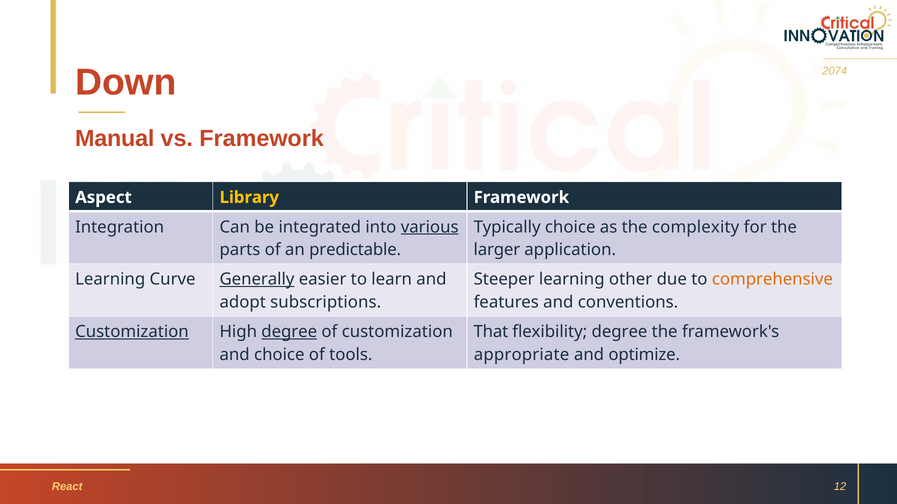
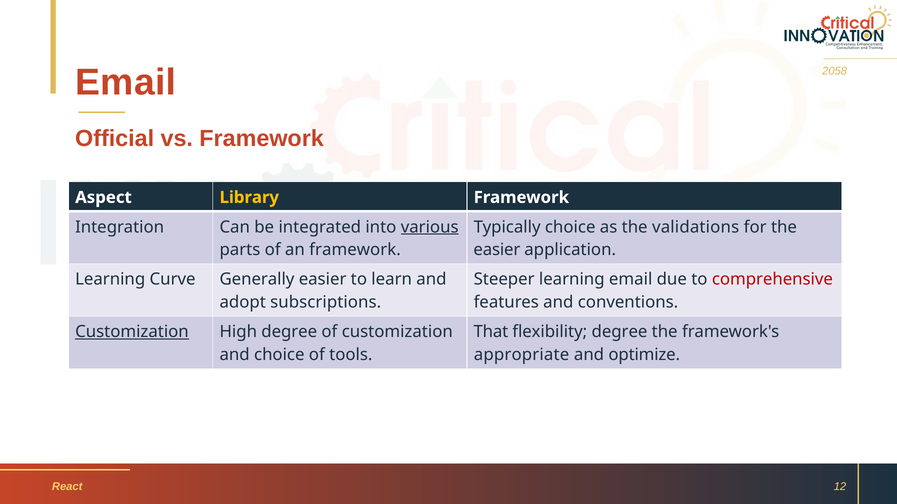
Down at (126, 82): Down -> Email
2074: 2074 -> 2058
Manual: Manual -> Official
complexity: complexity -> validations
an predictable: predictable -> framework
larger at (497, 250): larger -> easier
Generally underline: present -> none
learning other: other -> email
comprehensive colour: orange -> red
degree at (289, 332) underline: present -> none
